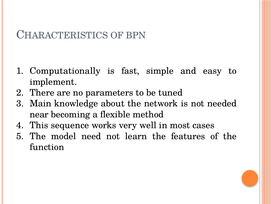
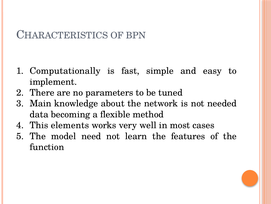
near: near -> data
sequence: sequence -> elements
